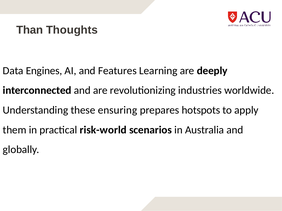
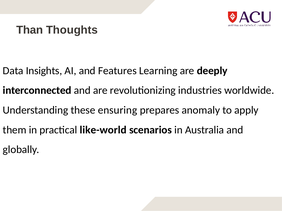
Engines: Engines -> Insights
hotspots: hotspots -> anomaly
risk-world: risk-world -> like-world
